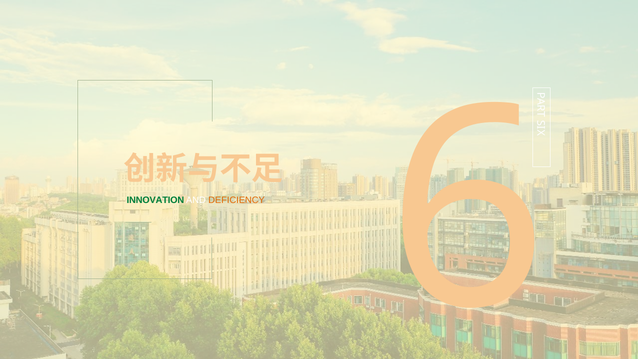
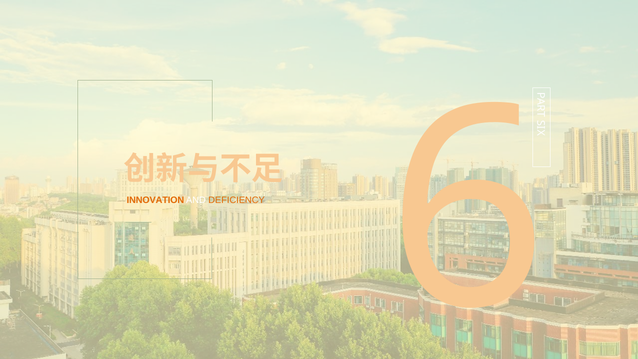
INNOVATION colour: green -> orange
